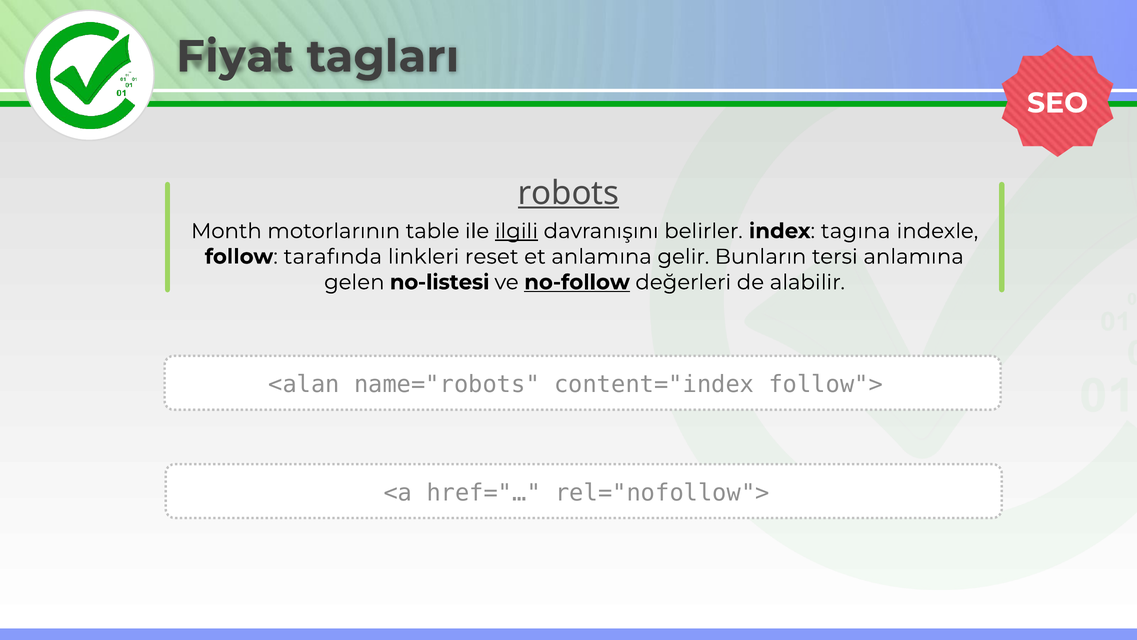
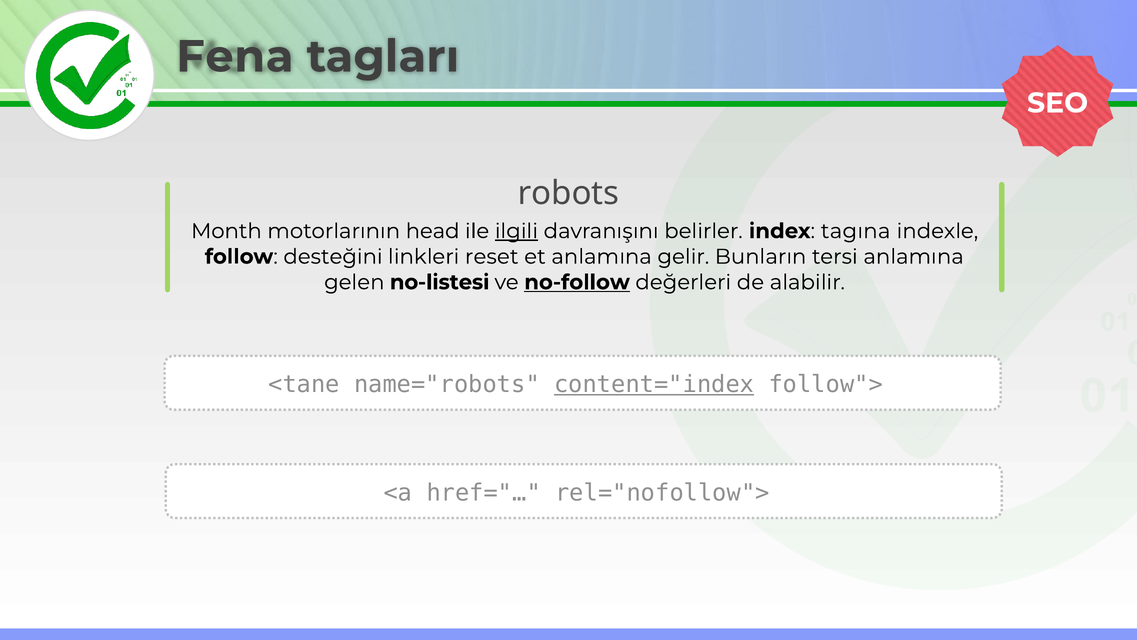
Fiyat: Fiyat -> Fena
robots underline: present -> none
table: table -> head
tarafında: tarafında -> desteğini
<alan: <alan -> <tane
content="index underline: none -> present
